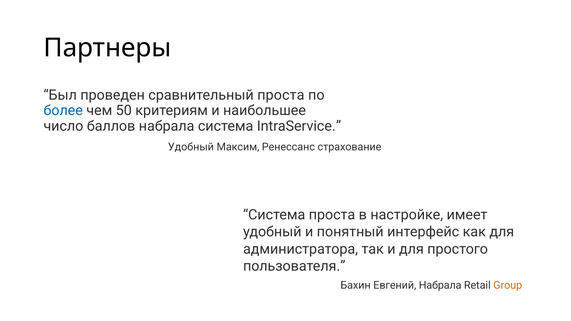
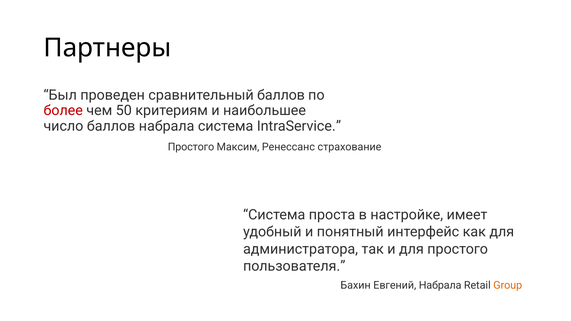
сравнительный проста: проста -> баллов
более colour: blue -> red
Удобный at (191, 147): Удобный -> Простого
